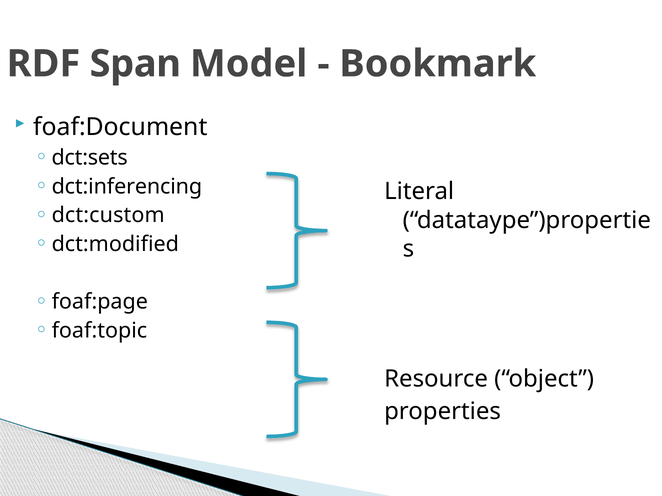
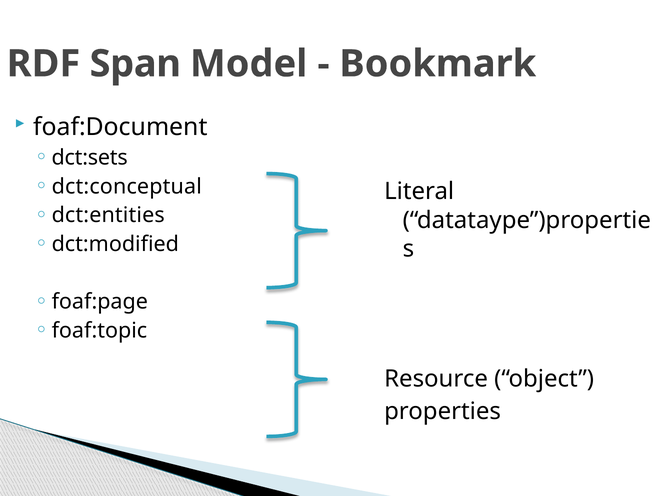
dct:inferencing: dct:inferencing -> dct:conceptual
dct:custom: dct:custom -> dct:entities
